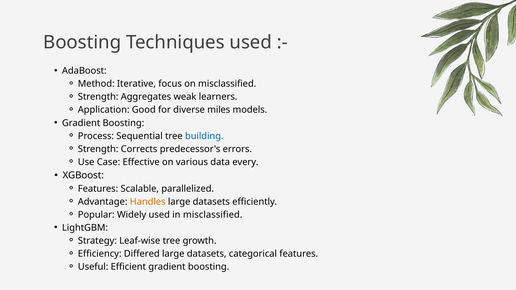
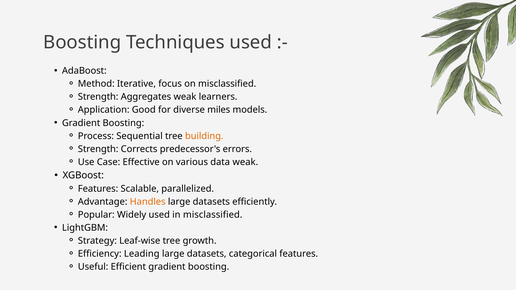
building colour: blue -> orange
data every: every -> weak
Differed: Differed -> Leading
